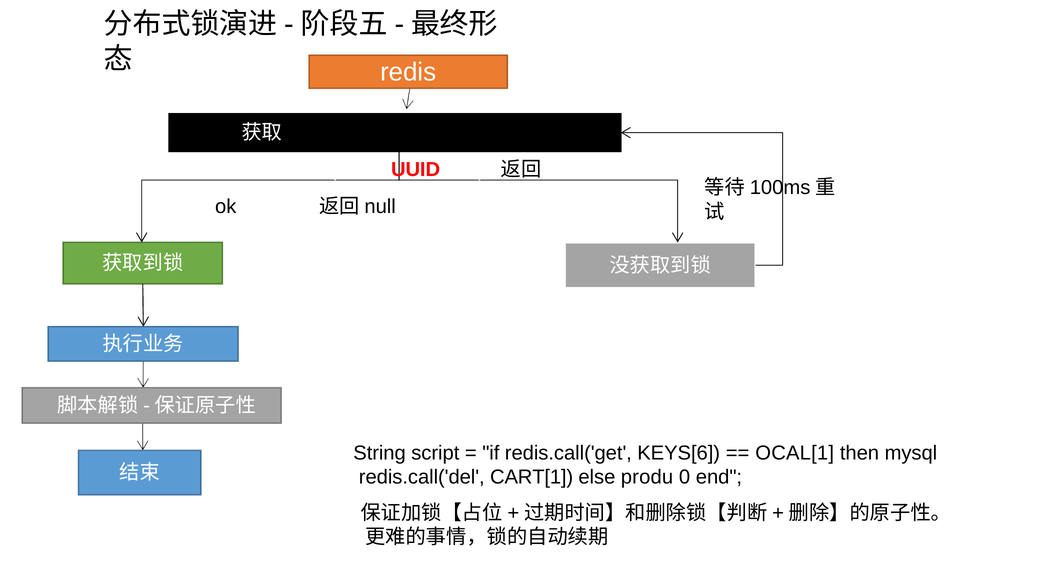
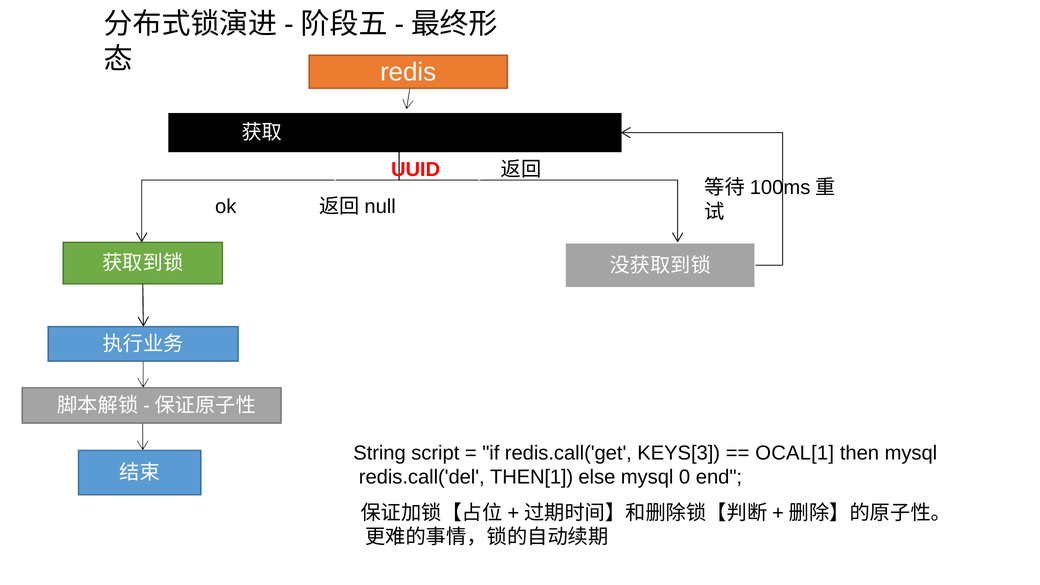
KEYS[6: KEYS[6 -> KEYS[3
CART[1: CART[1 -> THEN[1
else produ: produ -> mysql
